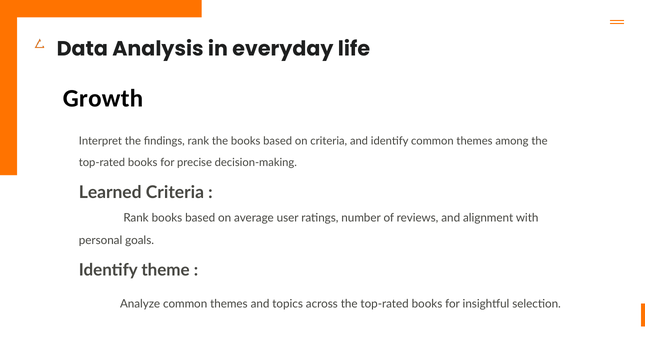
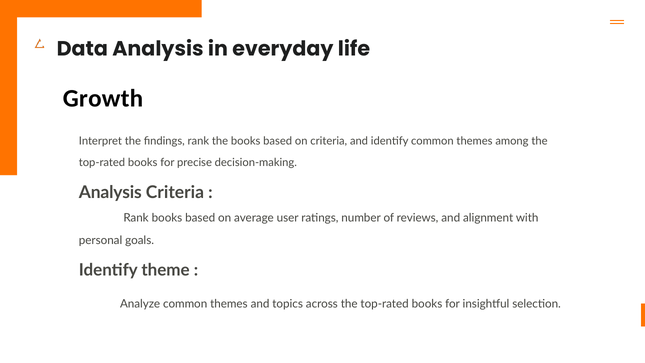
Learned at (110, 193): Learned -> Analysis
